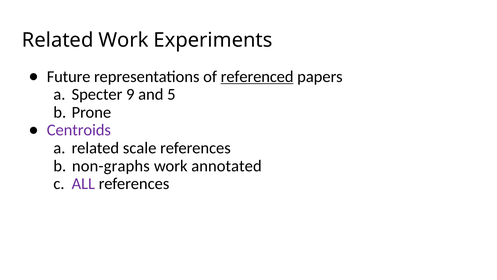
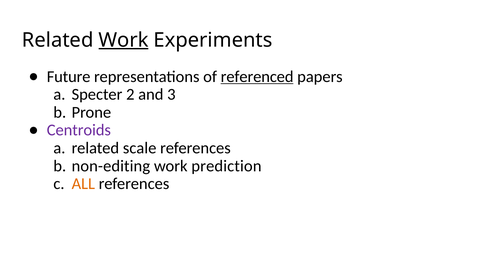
Work at (124, 40) underline: none -> present
9: 9 -> 2
5: 5 -> 3
non-graphs: non-graphs -> non-editing
annotated: annotated -> prediction
ALL colour: purple -> orange
